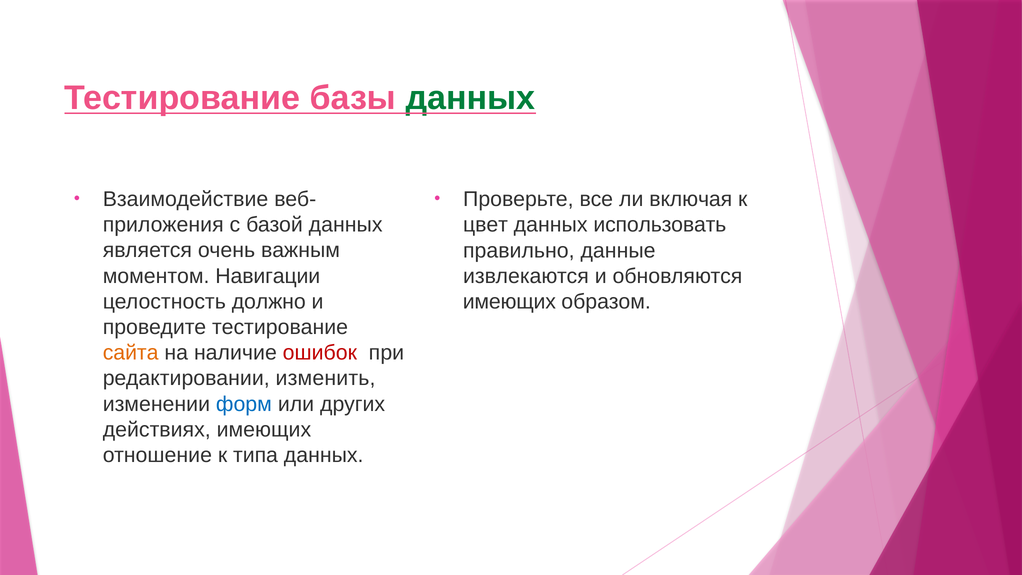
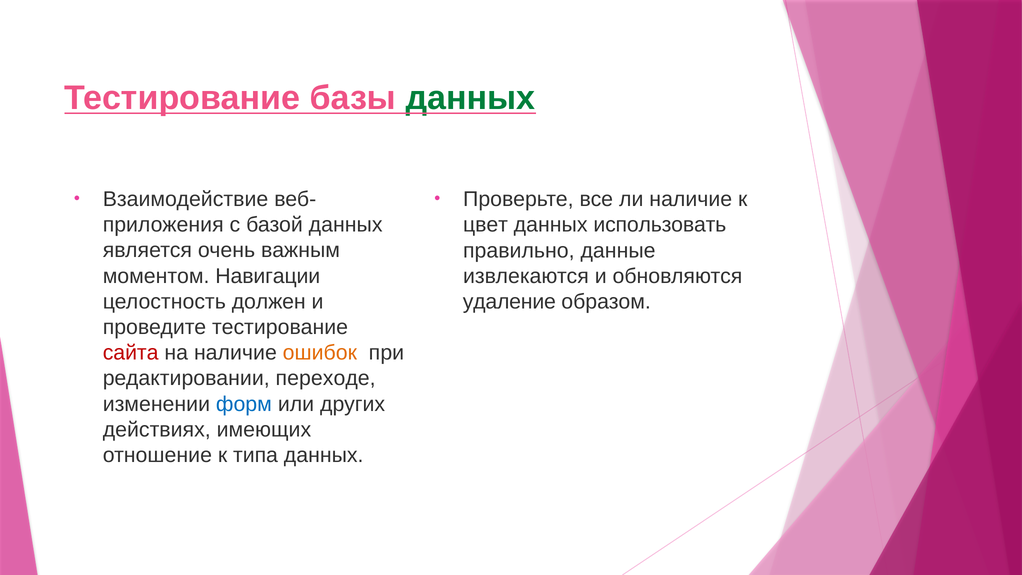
ли включая: включая -> наличие
должно: должно -> должен
имеющих at (509, 302): имеющих -> удаление
сайта colour: orange -> red
ошибок colour: red -> orange
изменить: изменить -> переходе
